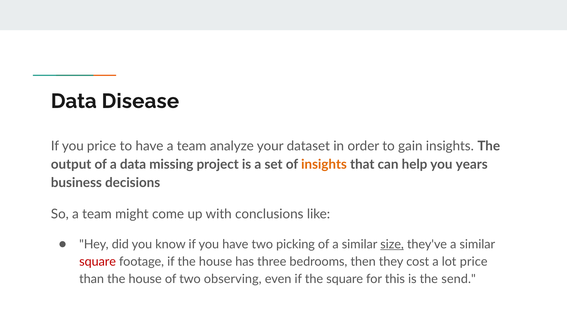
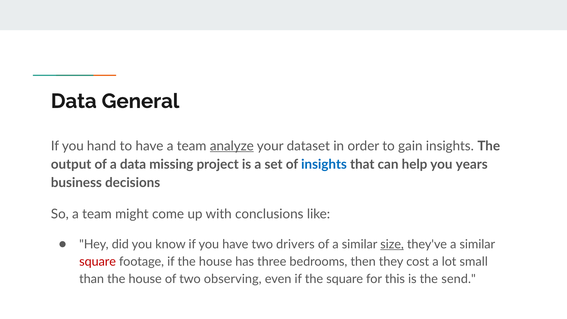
Disease: Disease -> General
you price: price -> hand
analyze underline: none -> present
insights at (324, 164) colour: orange -> blue
picking: picking -> drivers
lot price: price -> small
